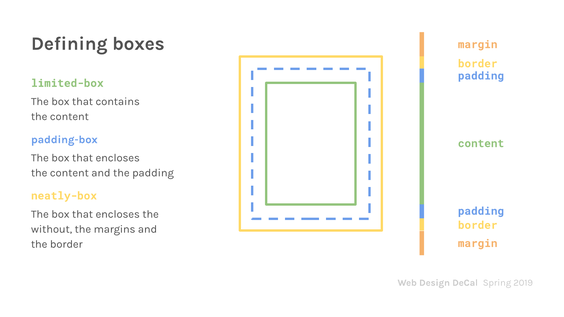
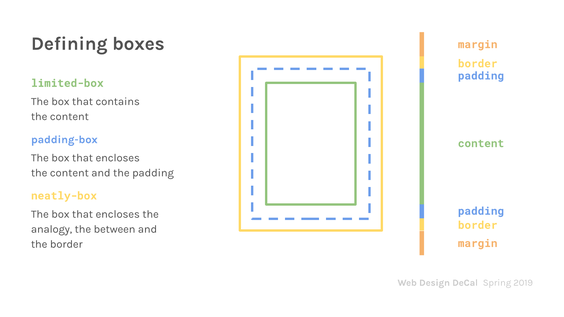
without: without -> analogy
margins: margins -> between
